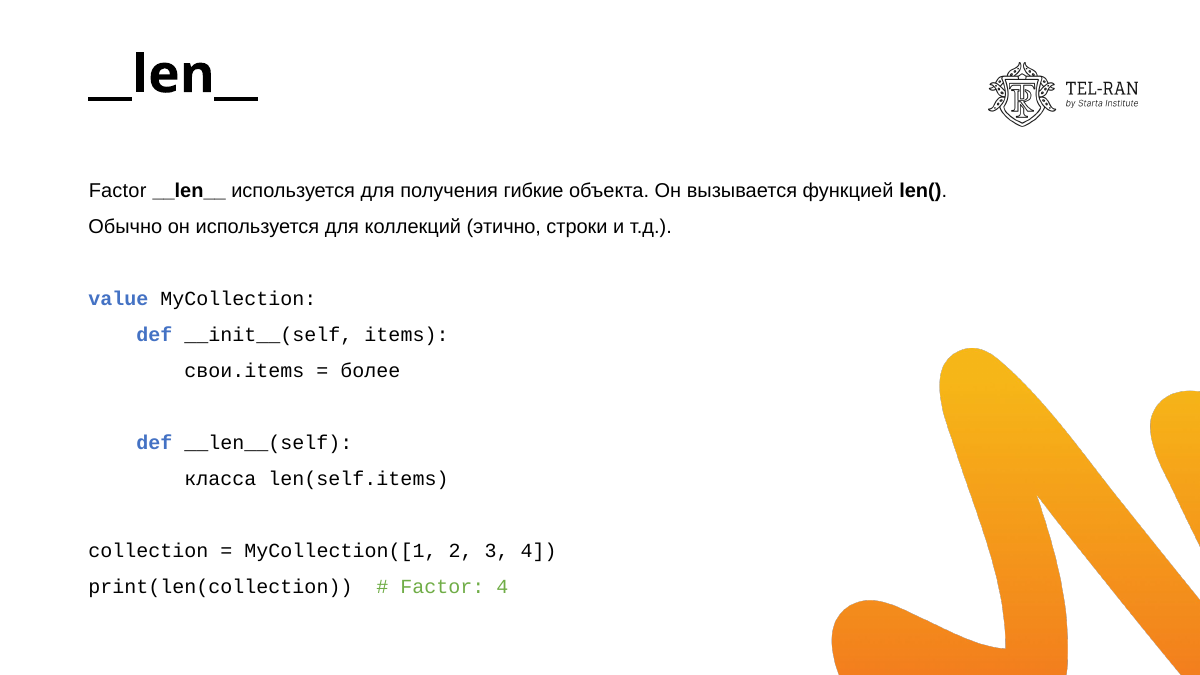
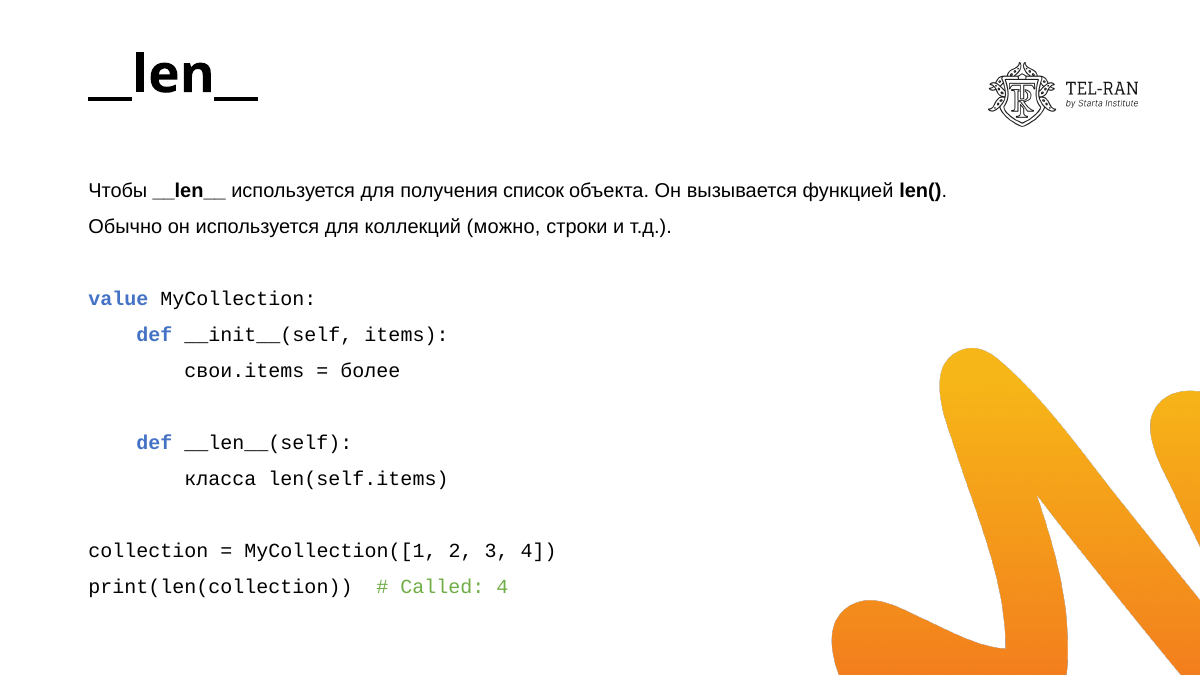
Factor at (118, 191): Factor -> Чтобы
гибкие: гибкие -> список
этично: этично -> можно
Factor at (442, 587): Factor -> Called
